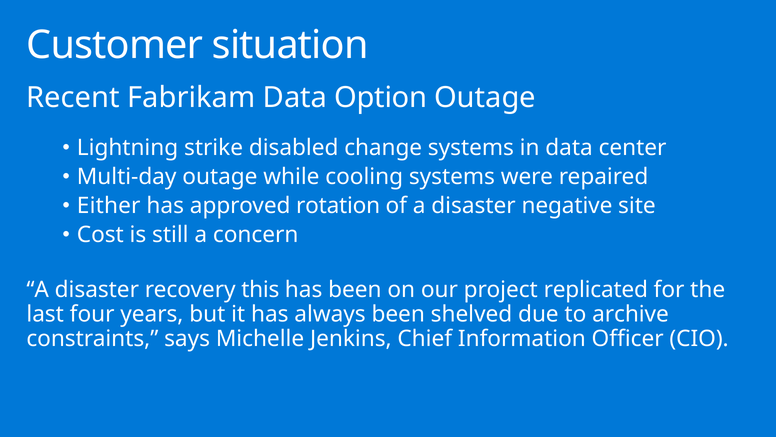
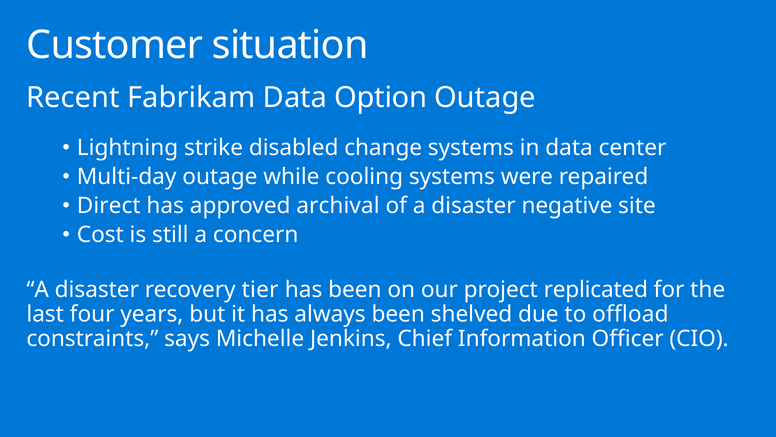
Either: Either -> Direct
rotation: rotation -> archival
this: this -> tier
archive: archive -> offload
